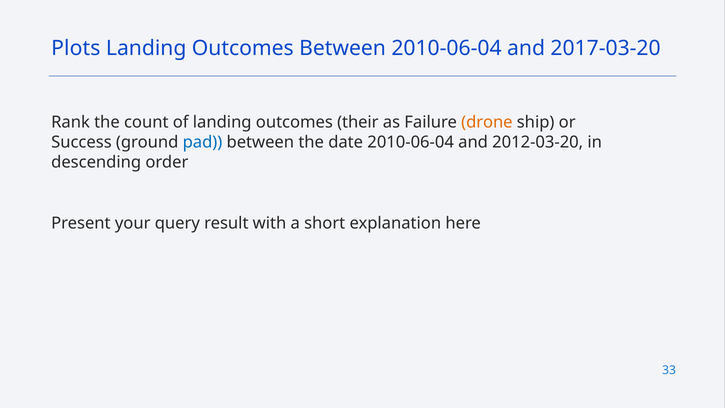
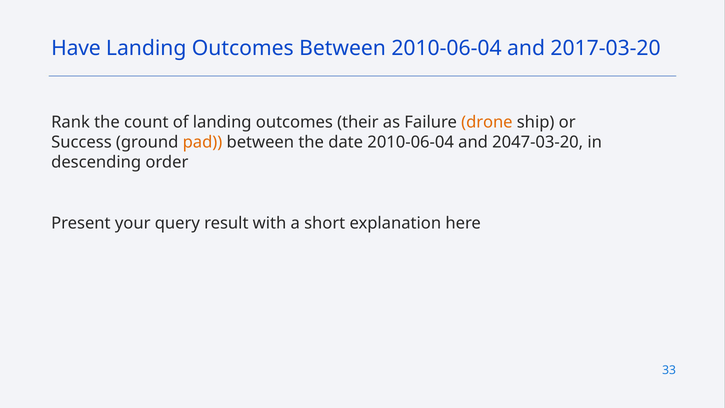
Plots: Plots -> Have
pad colour: blue -> orange
2012-03-20: 2012-03-20 -> 2047-03-20
